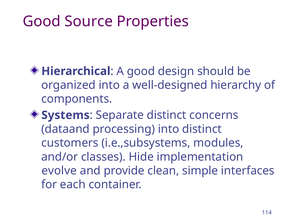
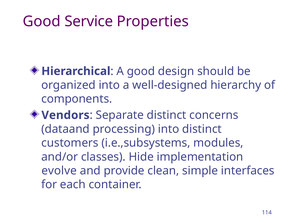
Source: Source -> Service
Systems: Systems -> Vendors
